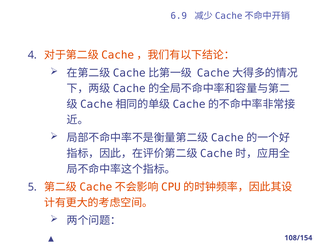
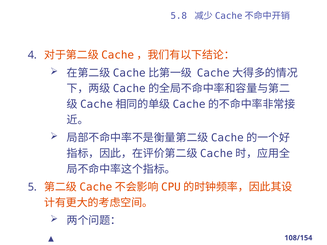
6.9: 6.9 -> 5.8
